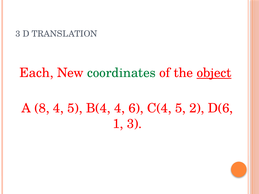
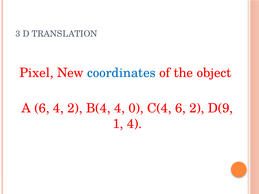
Each: Each -> Pixel
coordinates colour: green -> blue
object underline: present -> none
A 8: 8 -> 6
4 5: 5 -> 2
6: 6 -> 0
C(4 5: 5 -> 6
D(6: D(6 -> D(9
1 3: 3 -> 4
